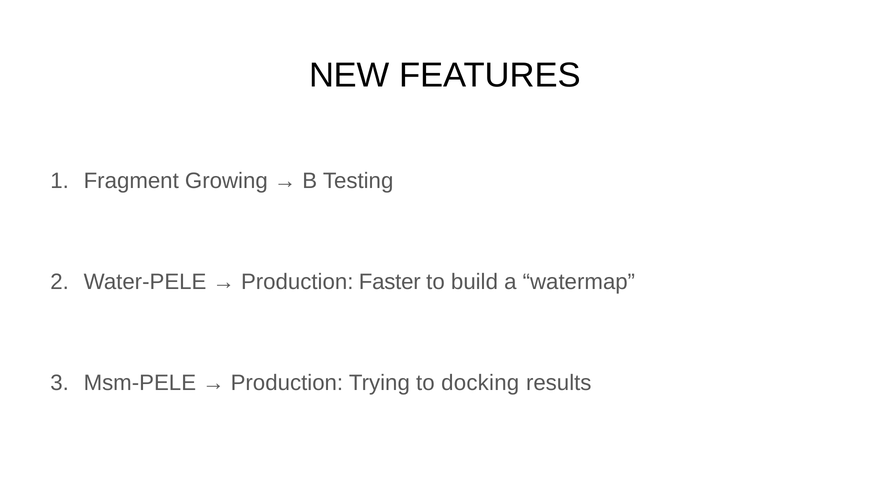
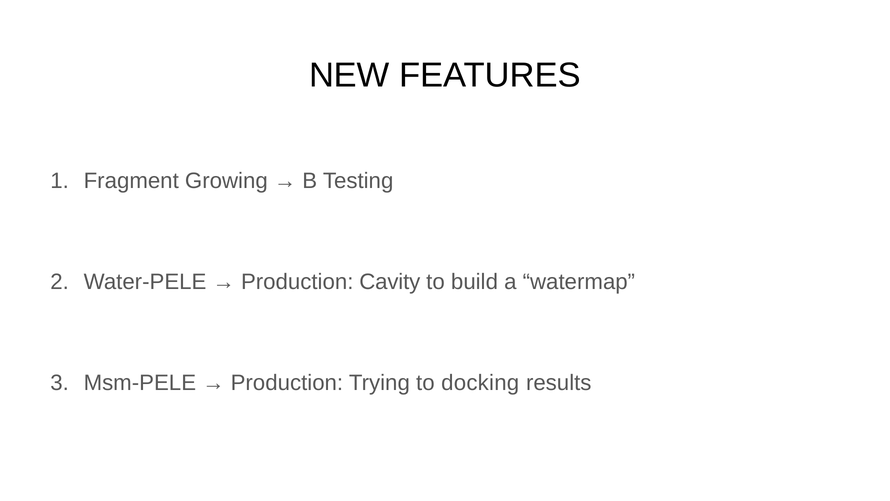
Faster: Faster -> Cavity
